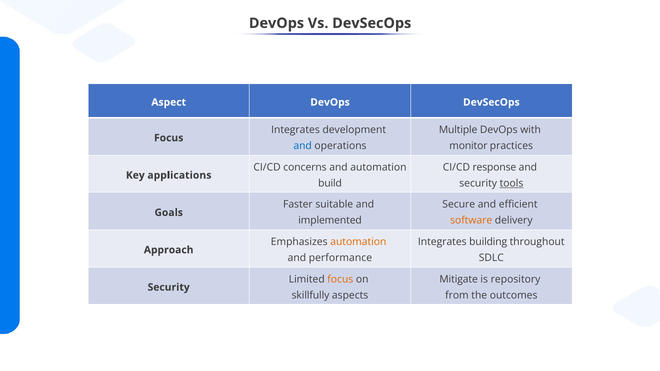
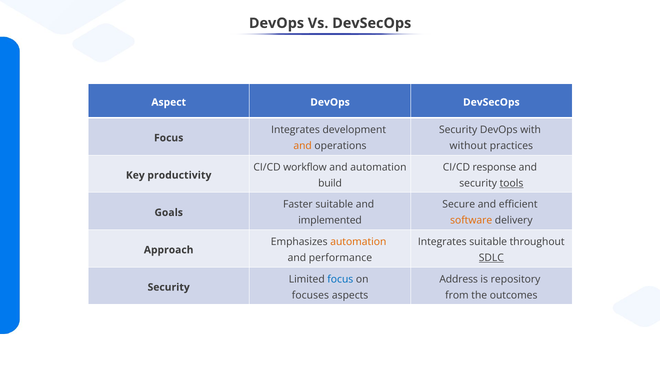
Multiple at (458, 130): Multiple -> Security
and at (303, 146) colour: blue -> orange
monitor: monitor -> without
concerns: concerns -> workflow
applications: applications -> productivity
Integrates building: building -> suitable
SDLC underline: none -> present
focus at (340, 279) colour: orange -> blue
Mitigate: Mitigate -> Address
skillfully: skillfully -> focuses
